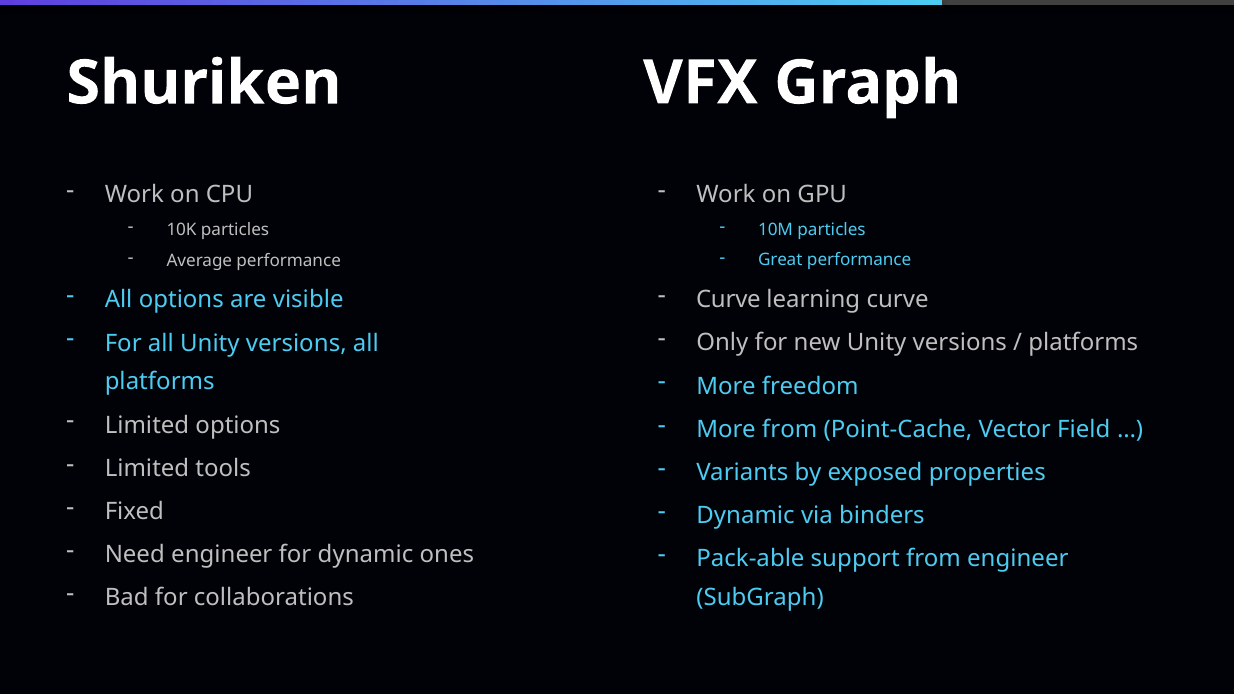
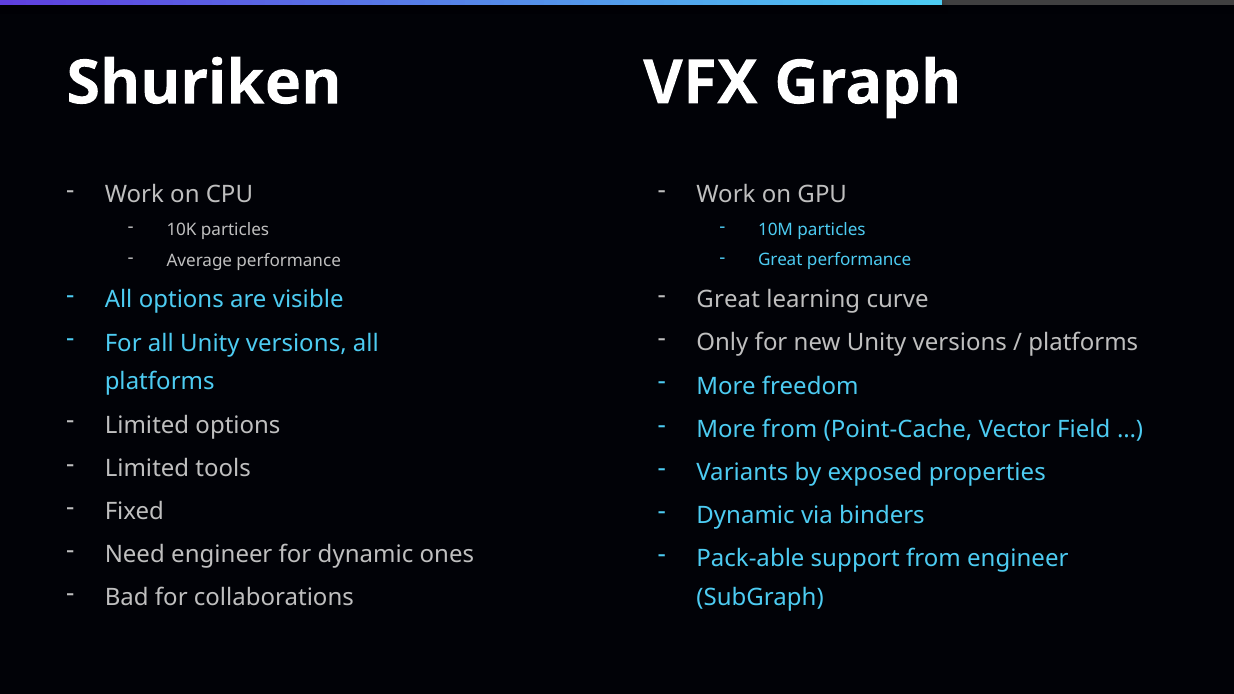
Curve at (728, 300): Curve -> Great
